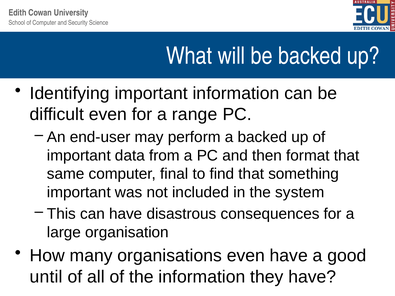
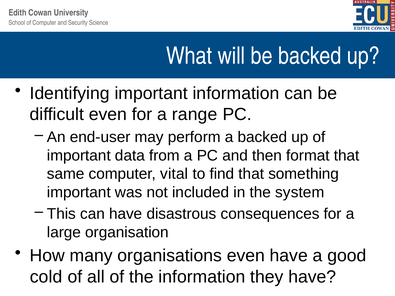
final: final -> vital
until: until -> cold
